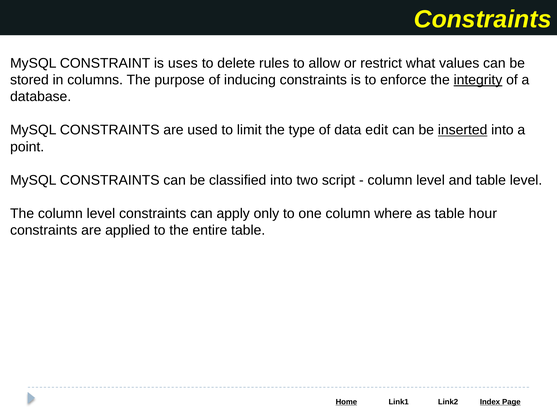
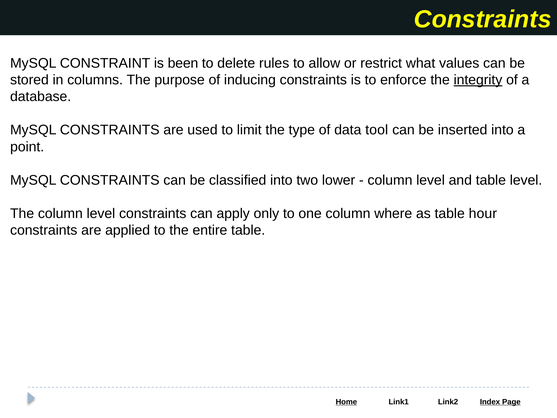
uses: uses -> been
edit: edit -> tool
inserted underline: present -> none
script: script -> lower
